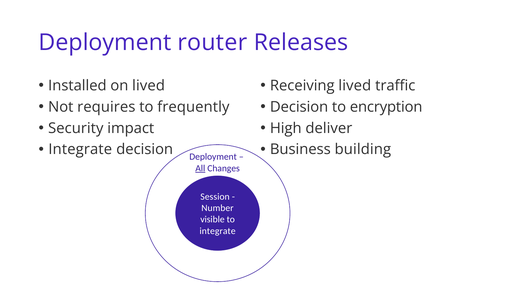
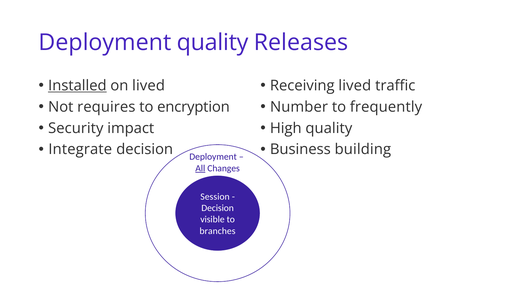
Deployment router: router -> quality
Installed underline: none -> present
frequently: frequently -> encryption
Decision at (299, 107): Decision -> Number
encryption: encryption -> frequently
High deliver: deliver -> quality
Number at (218, 208): Number -> Decision
integrate at (218, 231): integrate -> branches
